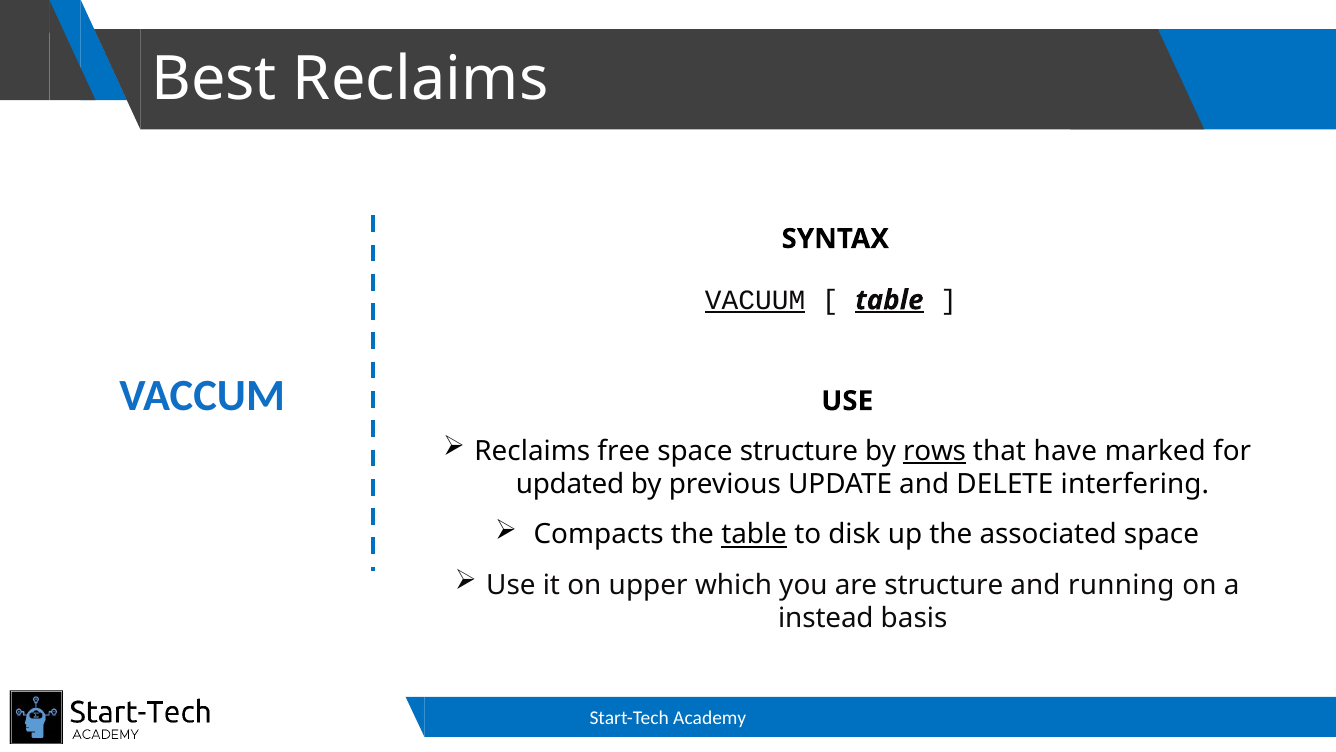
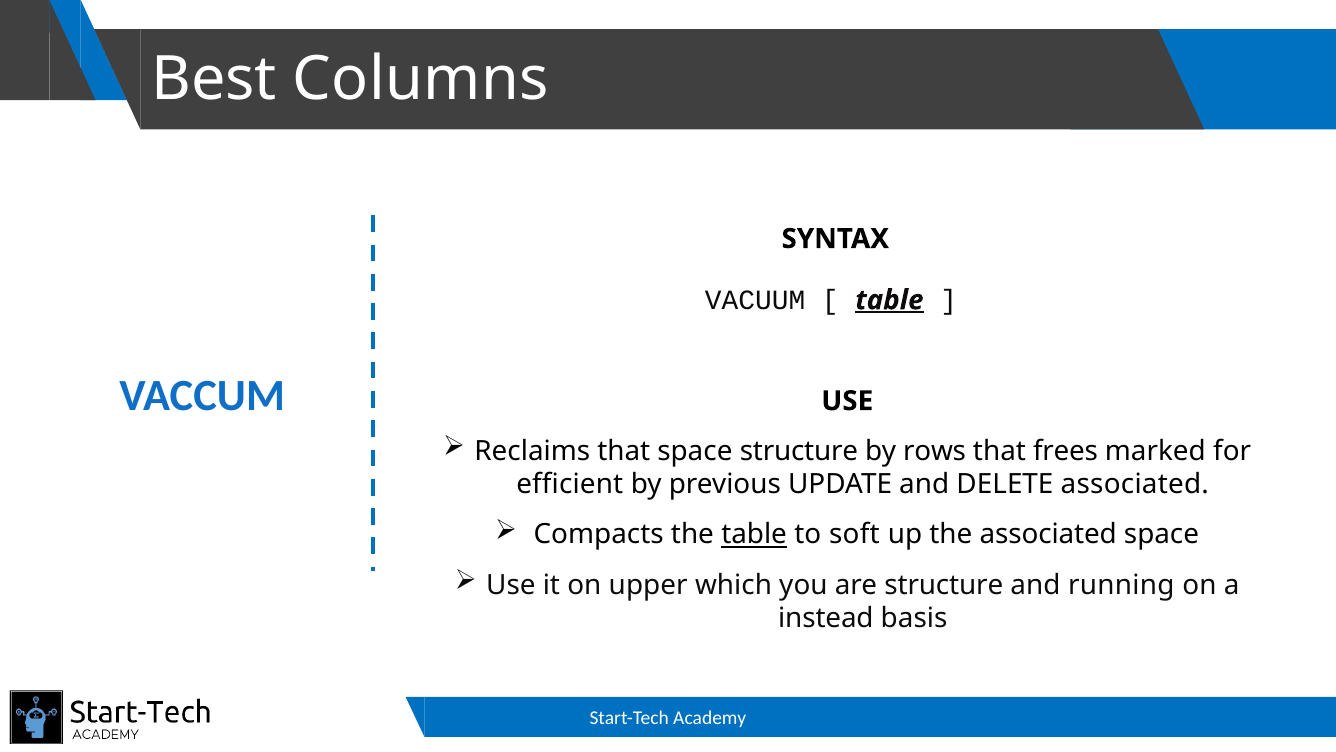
Best Reclaims: Reclaims -> Columns
VACUUM underline: present -> none
Reclaims free: free -> that
rows underline: present -> none
have: have -> frees
updated: updated -> efficient
DELETE interfering: interfering -> associated
disk: disk -> soft
